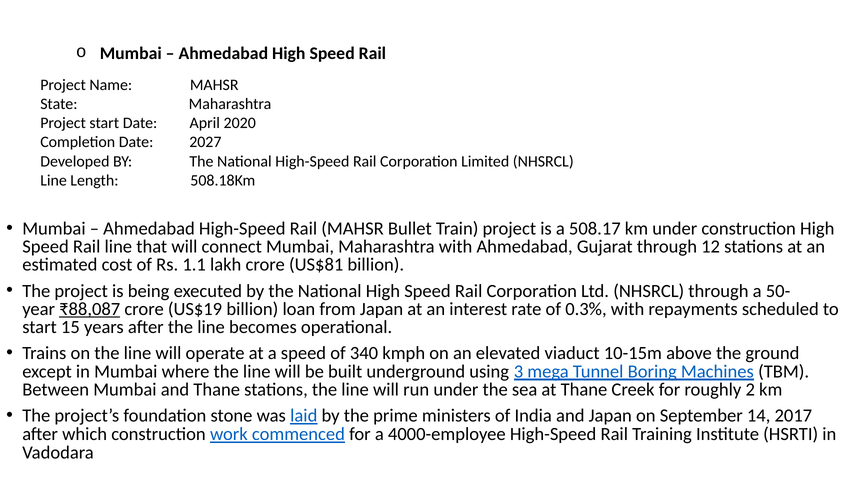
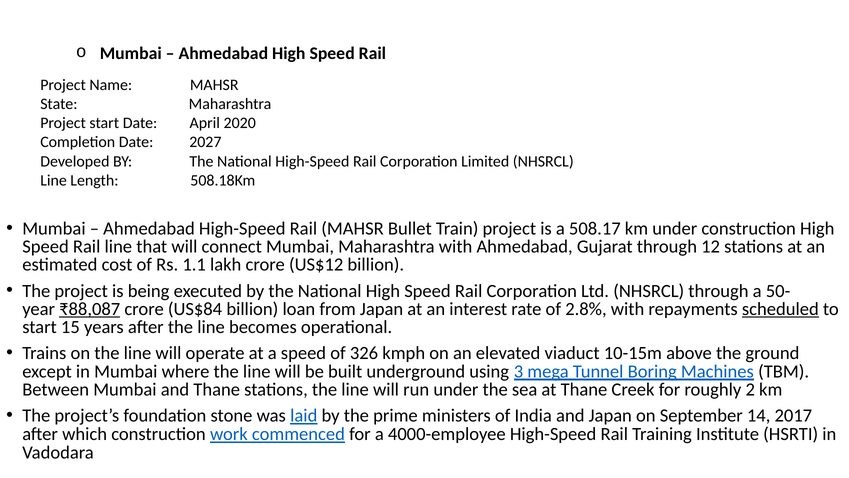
US$81: US$81 -> US$12
US$19: US$19 -> US$84
0.3%: 0.3% -> 2.8%
scheduled underline: none -> present
340: 340 -> 326
